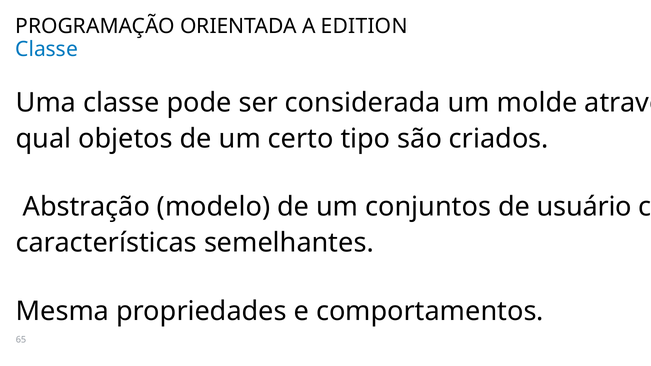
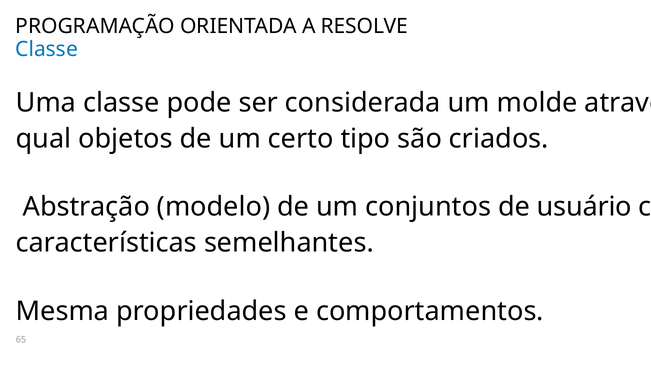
EDITION: EDITION -> RESOLVE
